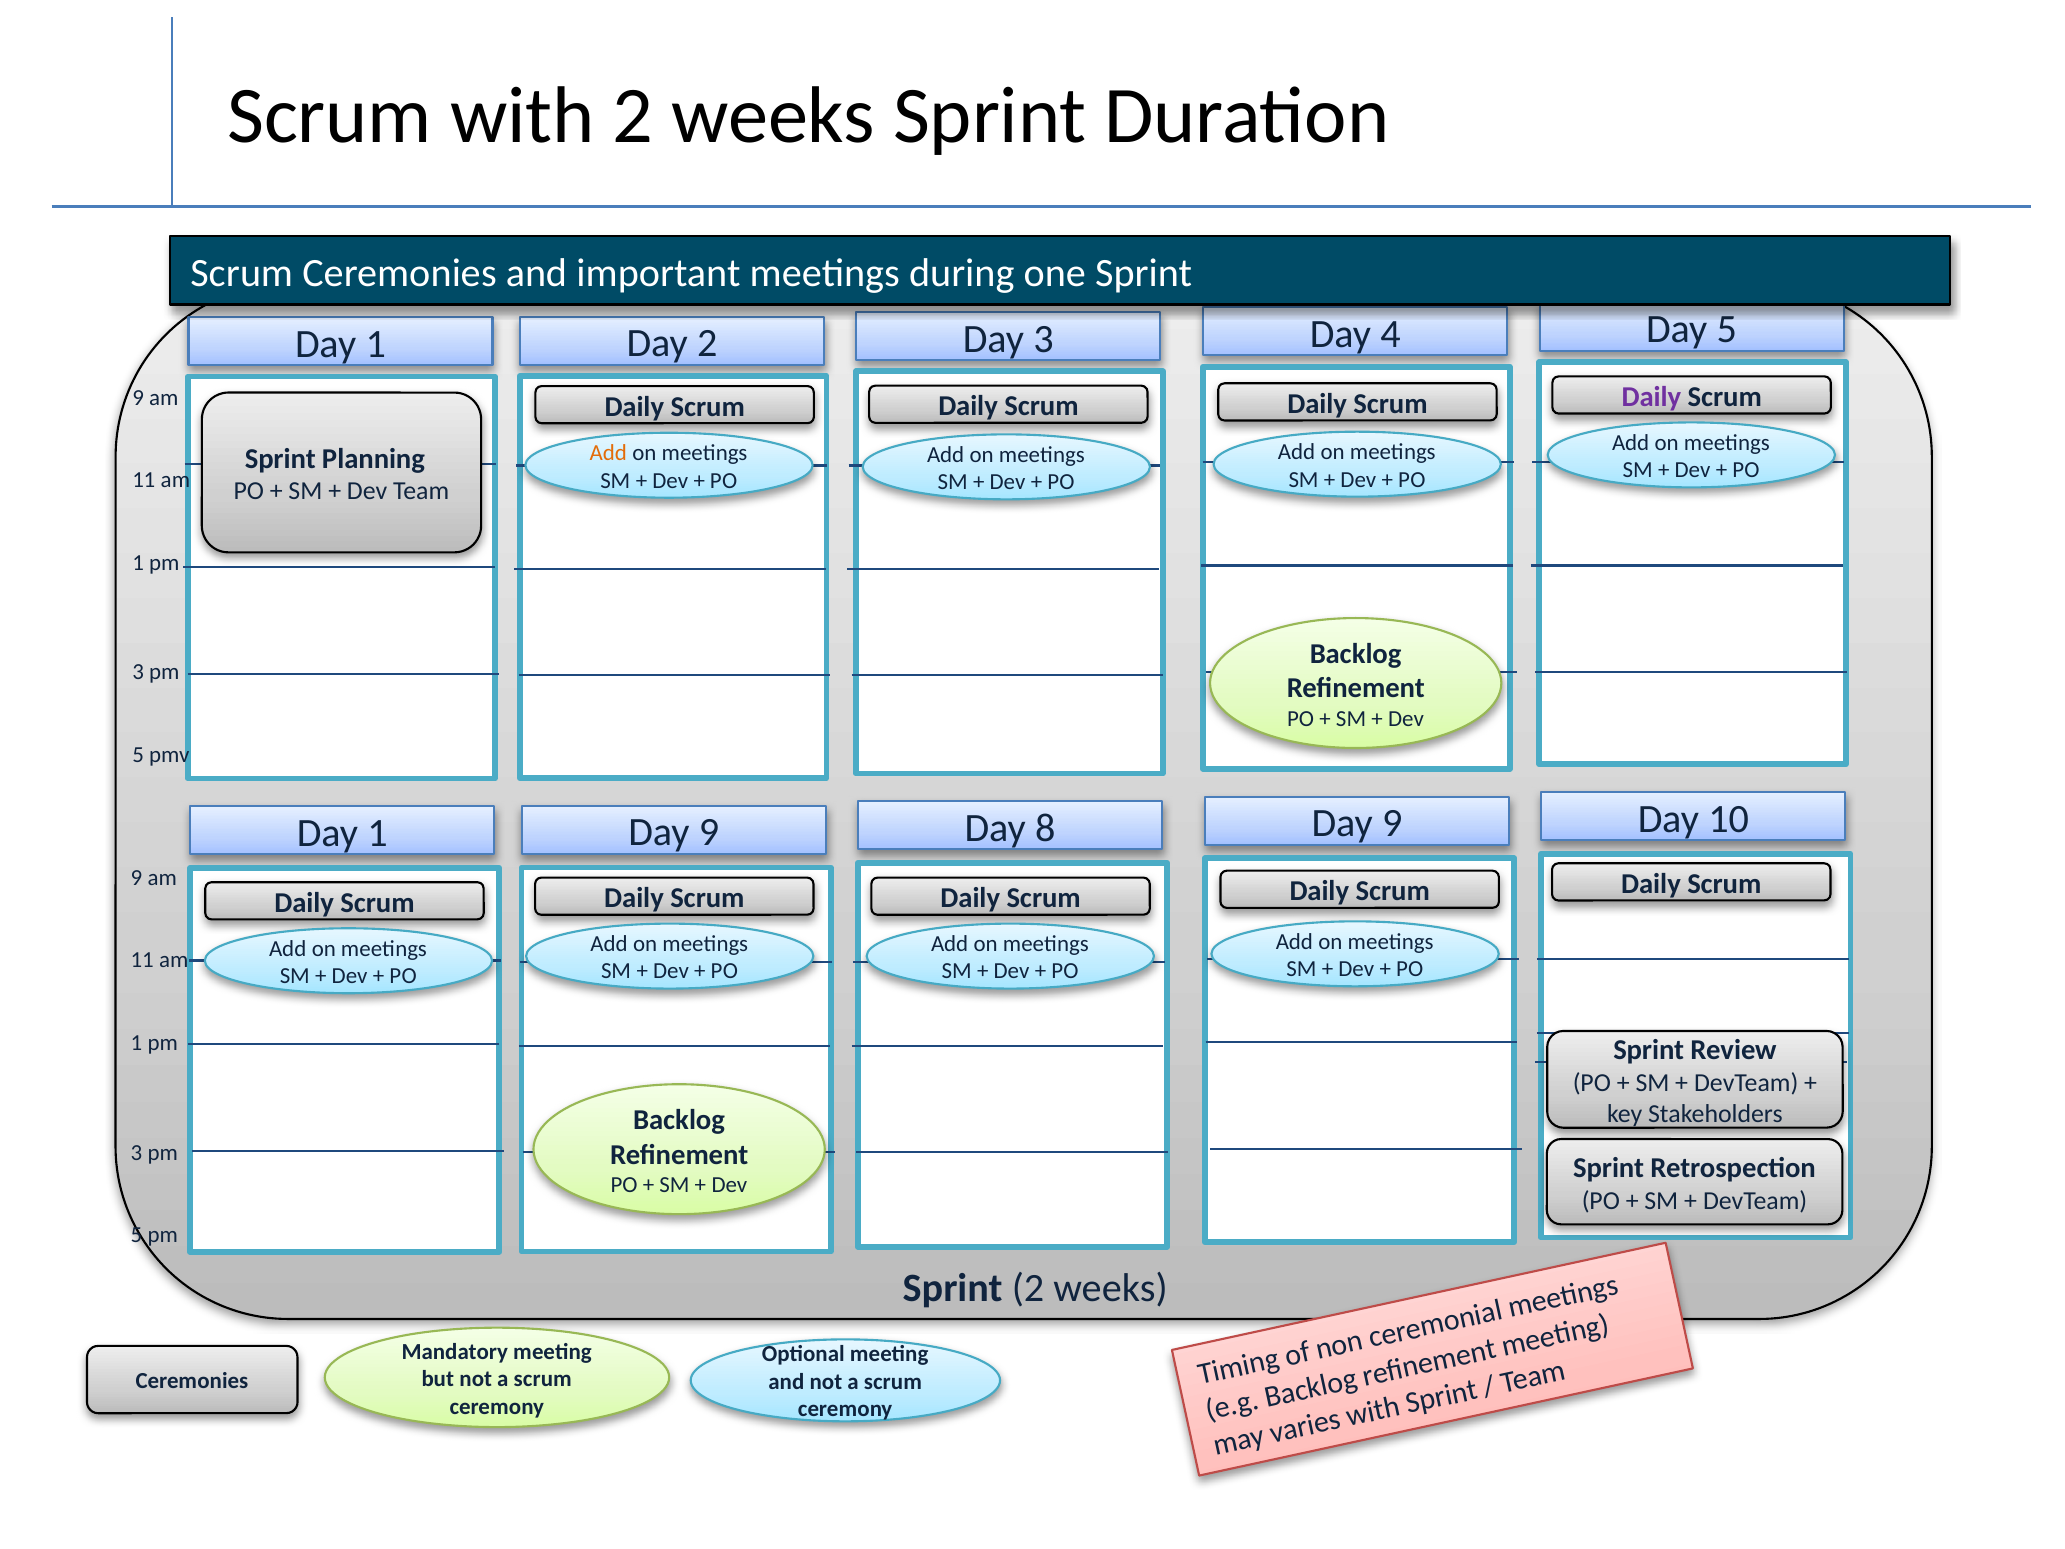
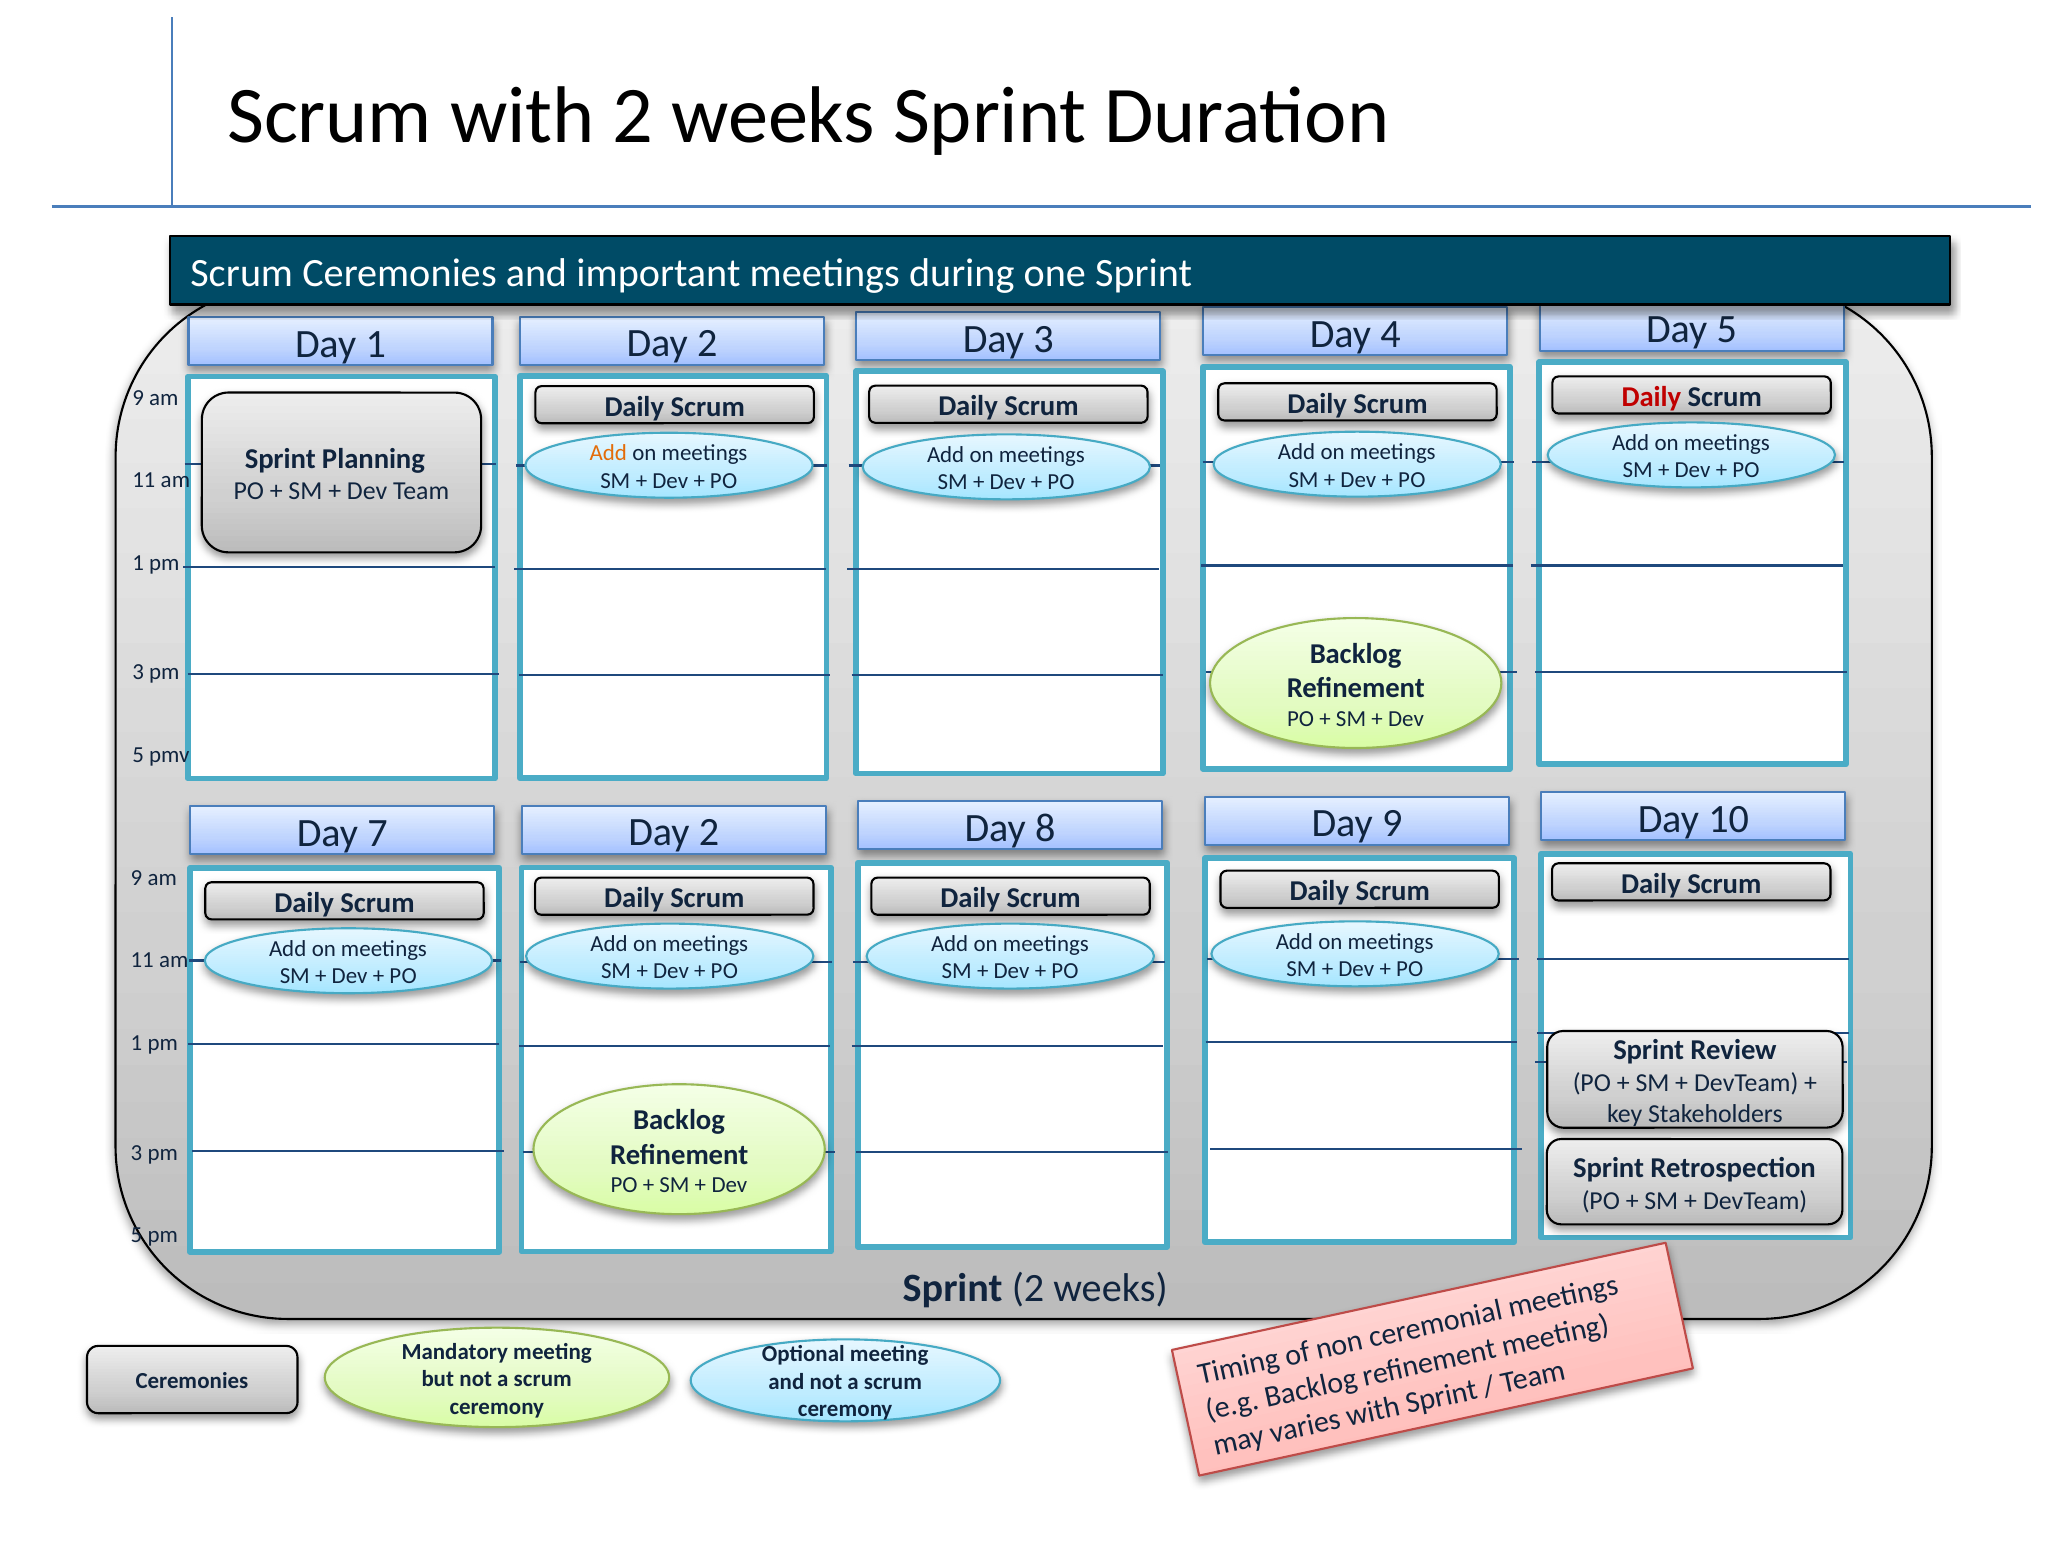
Daily at (1651, 397) colour: purple -> red
9 at (709, 833): 9 -> 2
1 at (378, 833): 1 -> 7
